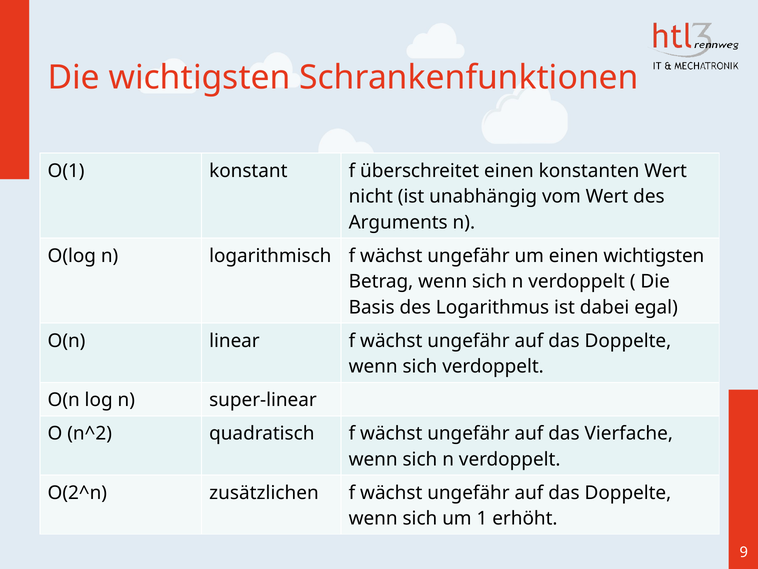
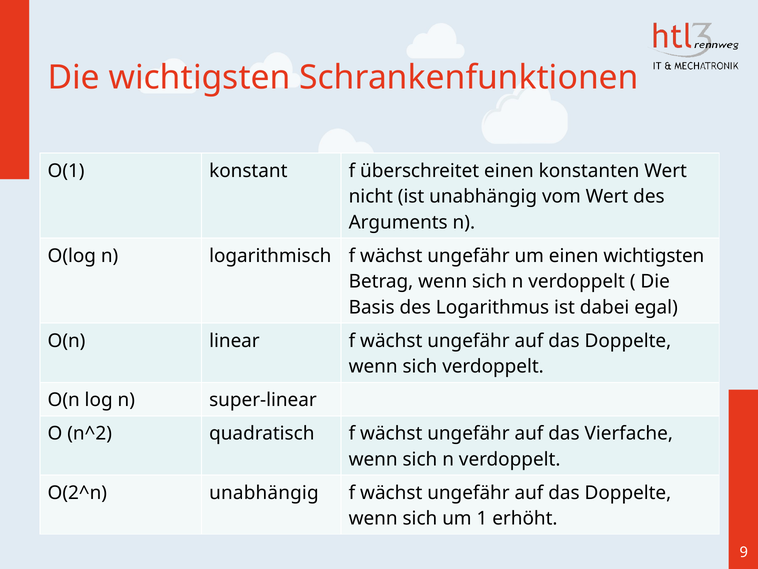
O(2^n zusätzlichen: zusätzlichen -> unabhängig
